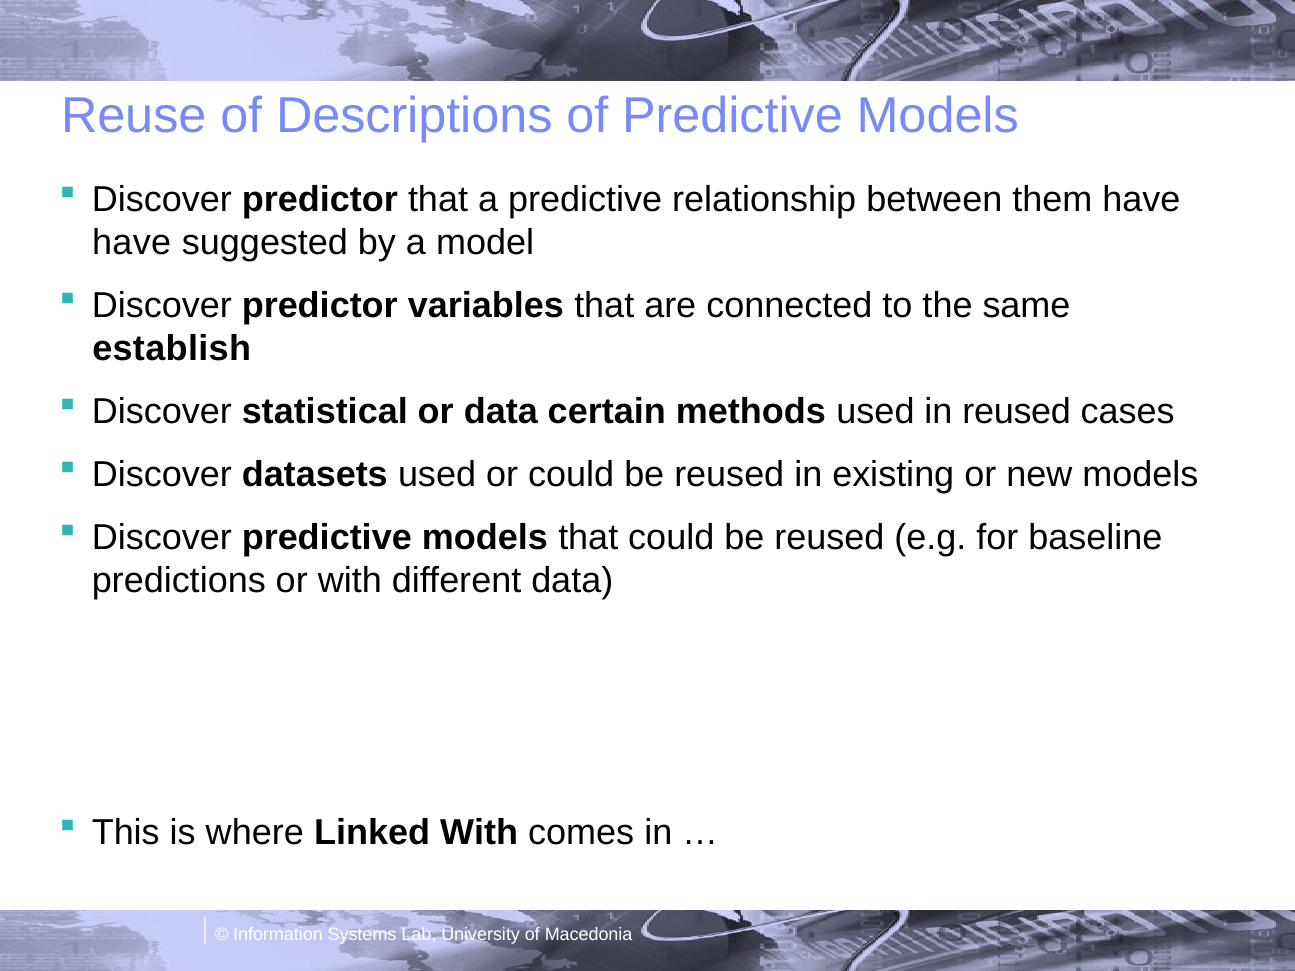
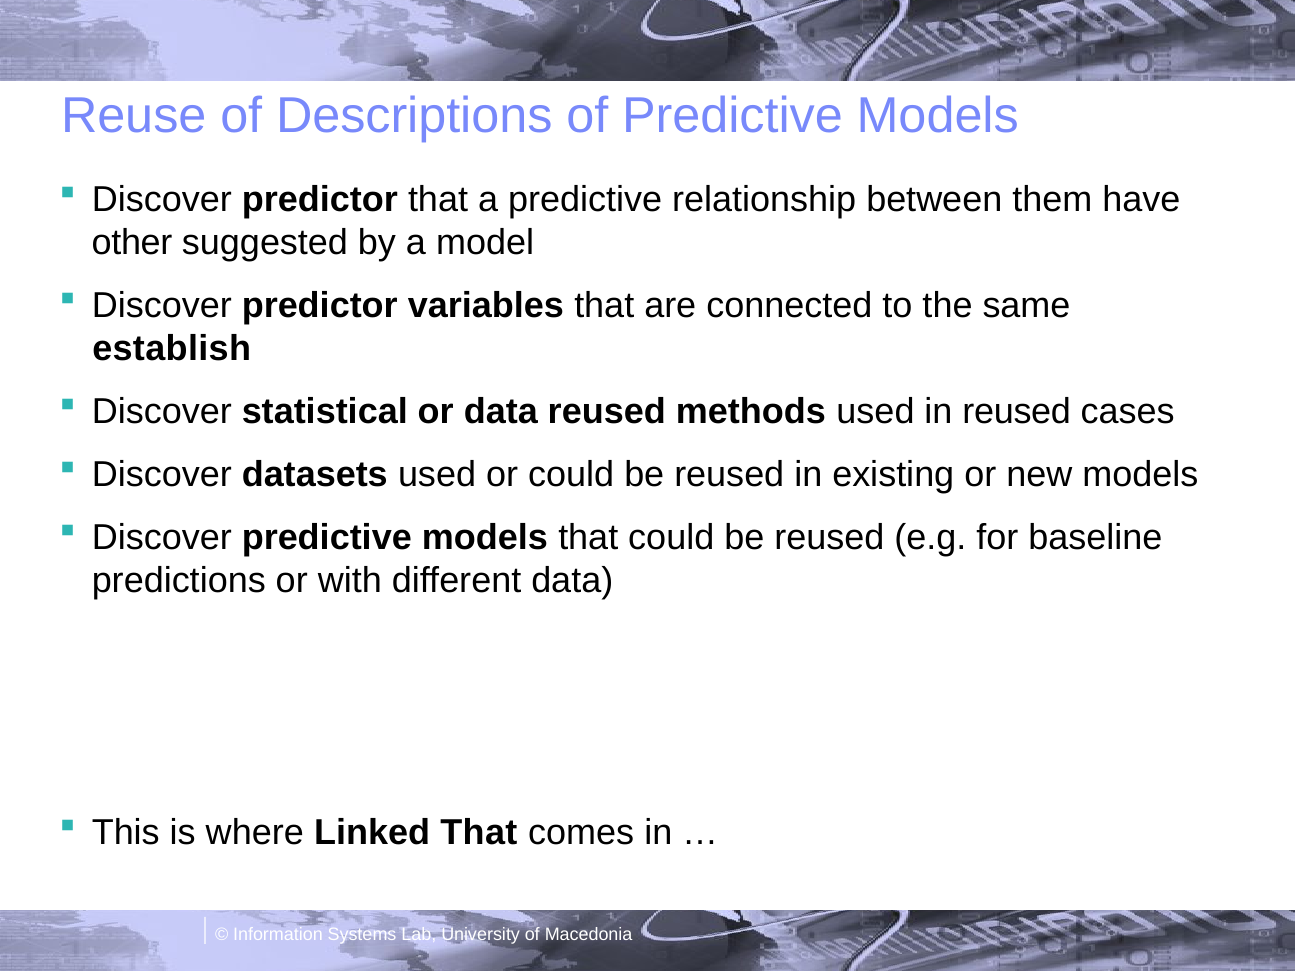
have at (132, 242): have -> other
data certain: certain -> reused
Linked With: With -> That
